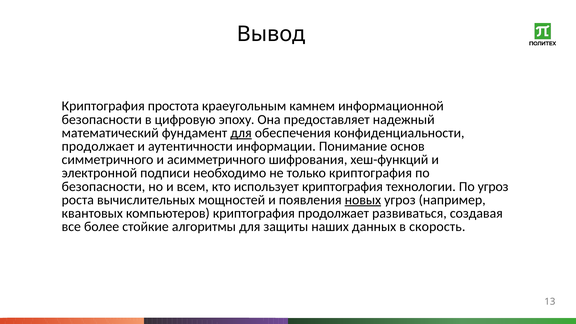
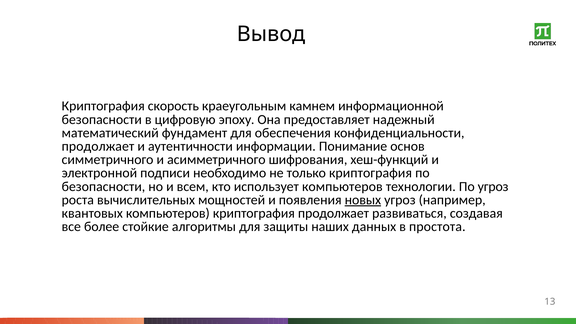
простота: простота -> скорость
для at (241, 133) underline: present -> none
использует криптография: криптография -> компьютеров
скорость: скорость -> простота
